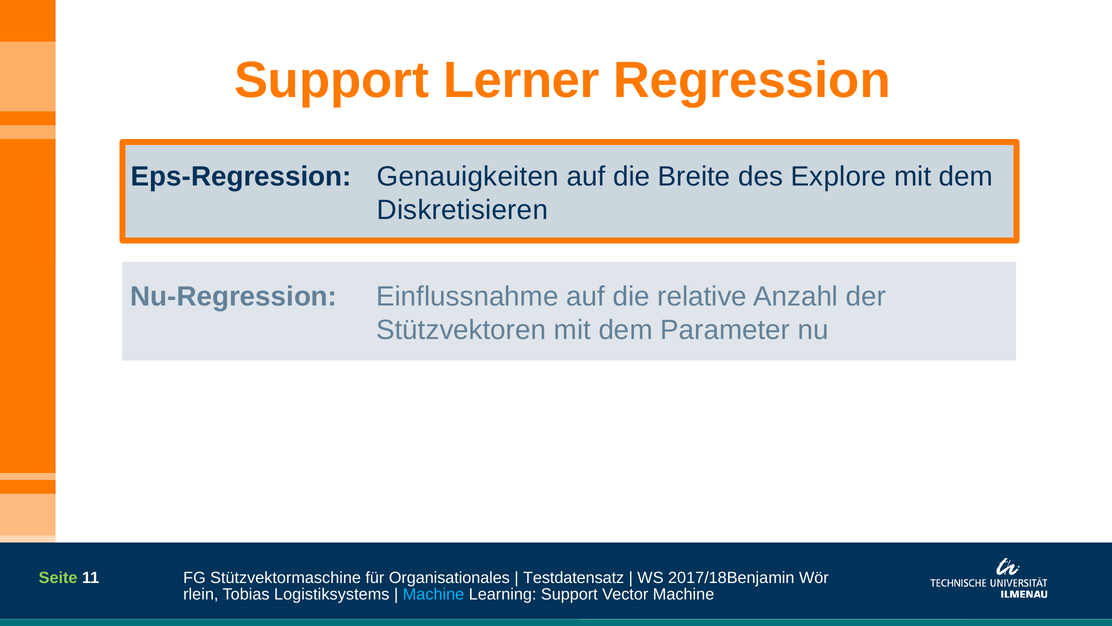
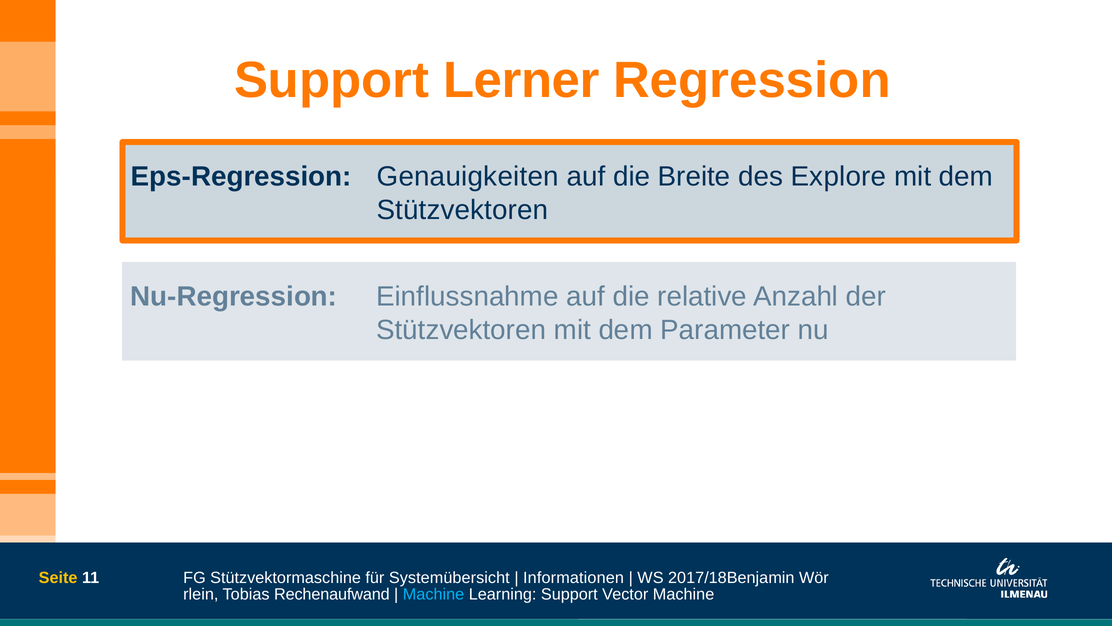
Diskretisieren at (462, 210): Diskretisieren -> Stützvektoren
Seite colour: light green -> yellow
Organisationales: Organisationales -> Systemübersicht
Testdatensatz: Testdatensatz -> Informationen
Logistiksystems: Logistiksystems -> Rechenaufwand
